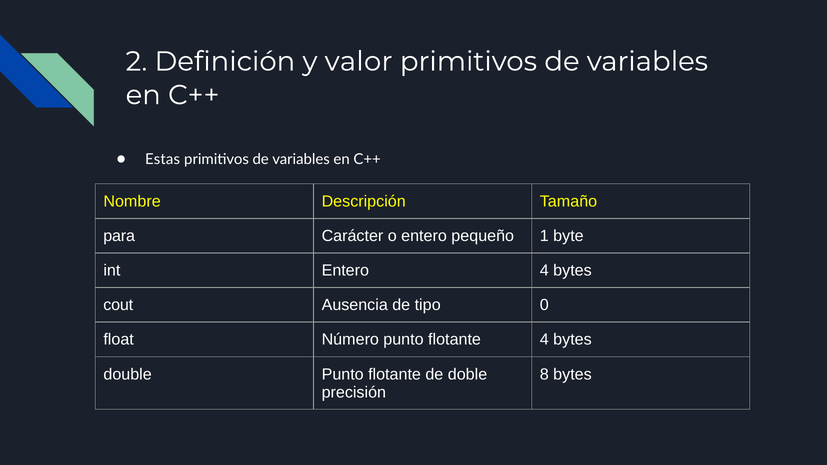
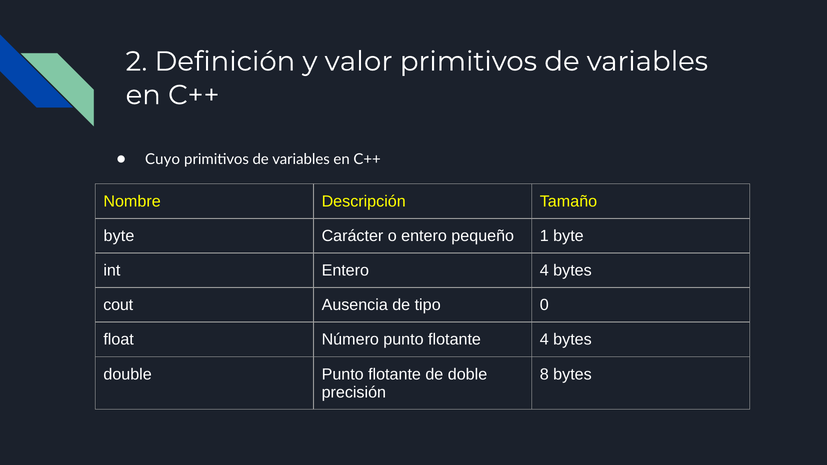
Estas: Estas -> Cuyo
para at (119, 236): para -> byte
